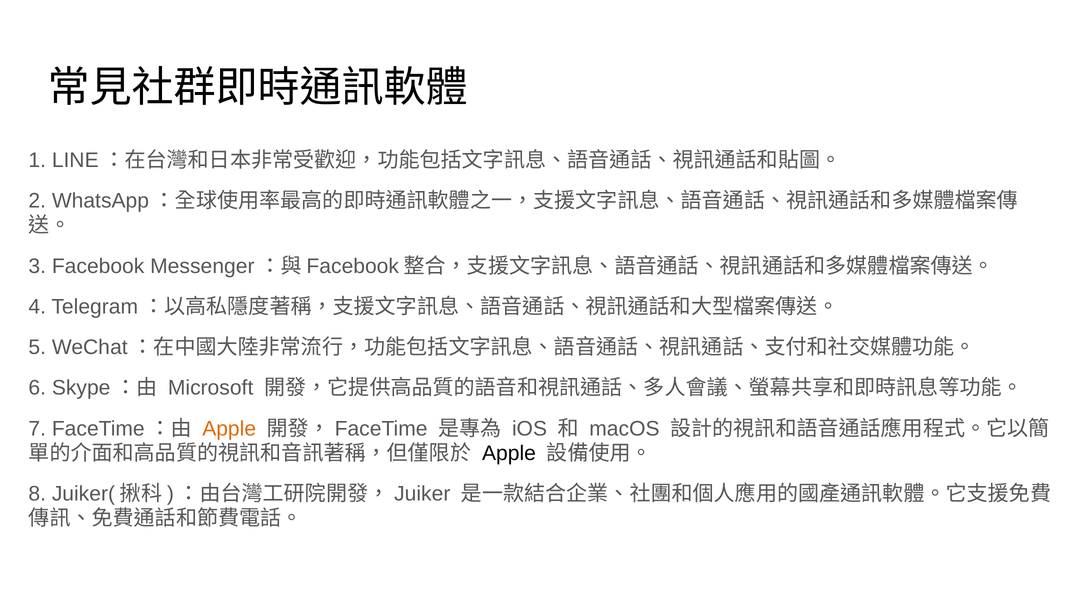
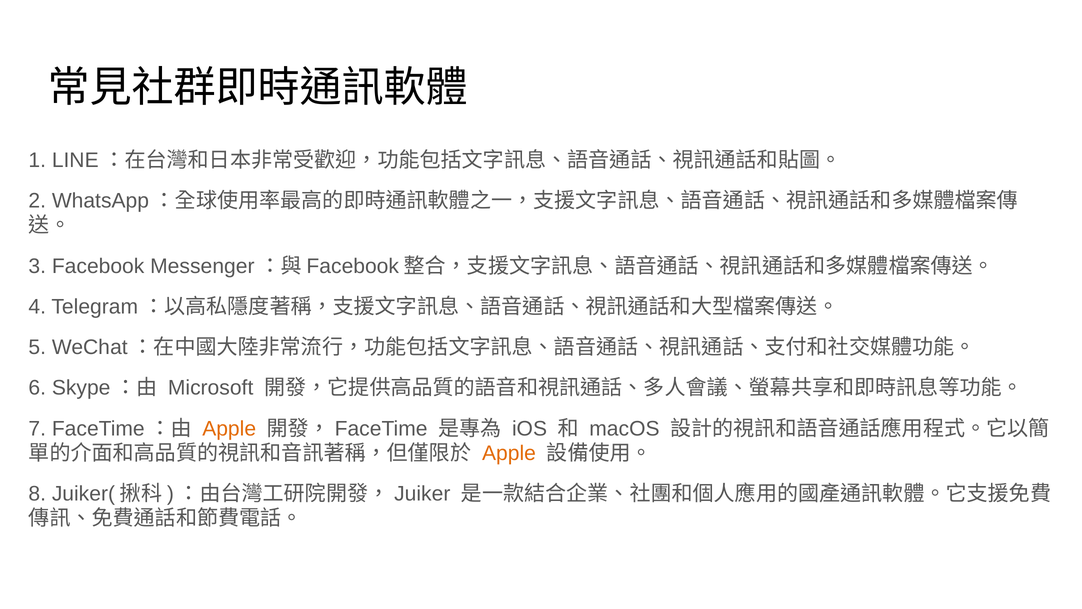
Apple at (509, 453) colour: black -> orange
